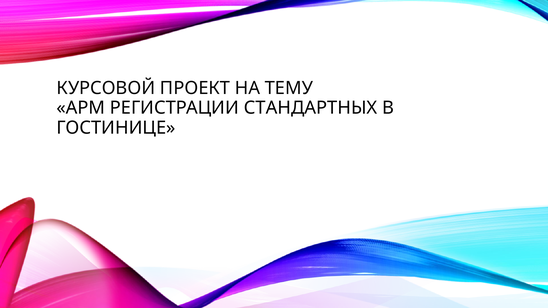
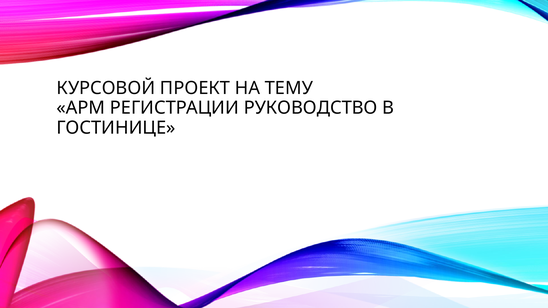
СТАНДАРТНЫХ: СТАНДАРТНЫХ -> РУКОВОДСТВО
